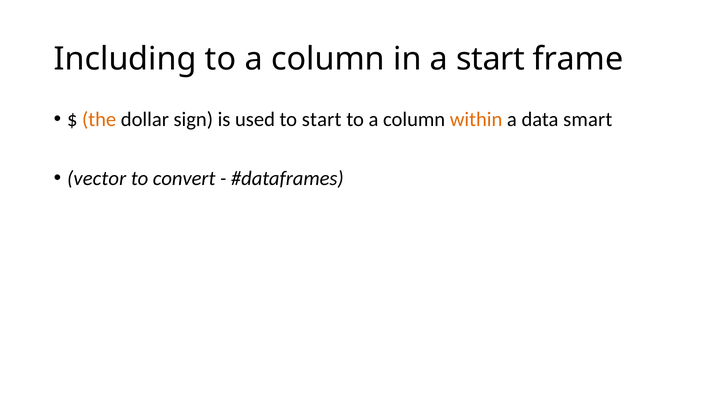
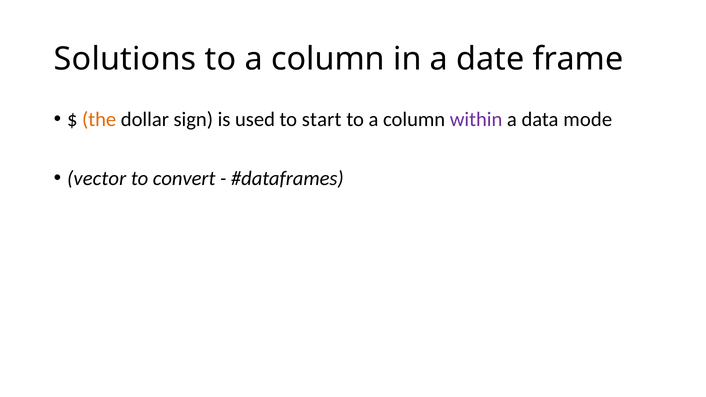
Including: Including -> Solutions
a start: start -> date
within colour: orange -> purple
smart: smart -> mode
